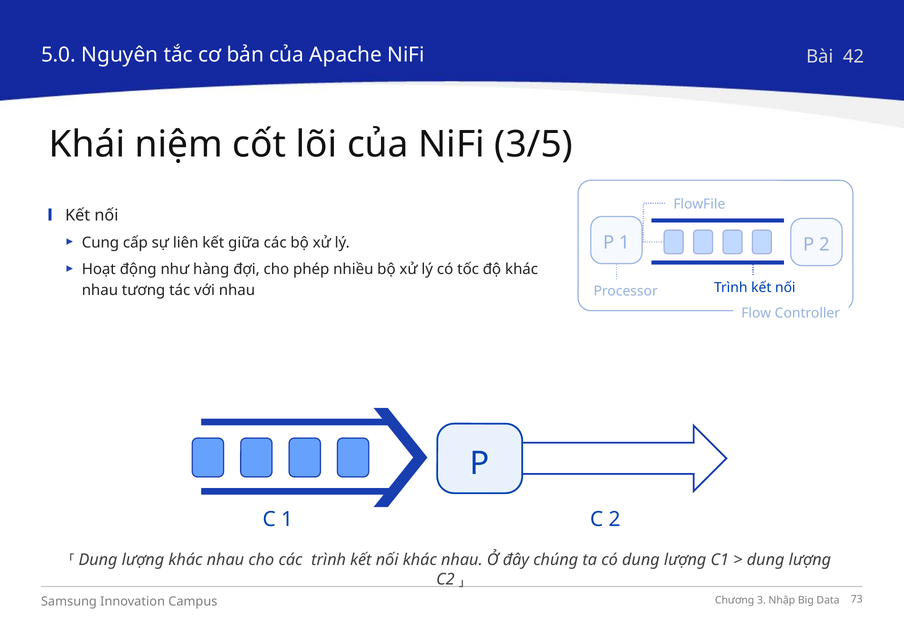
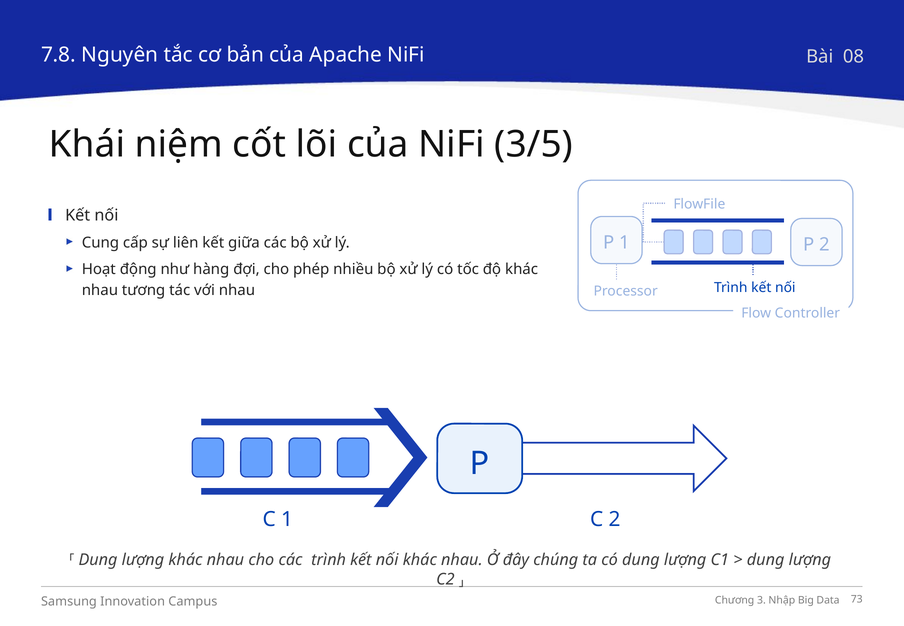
5.0: 5.0 -> 7.8
42: 42 -> 08
